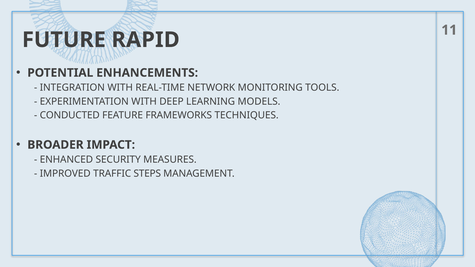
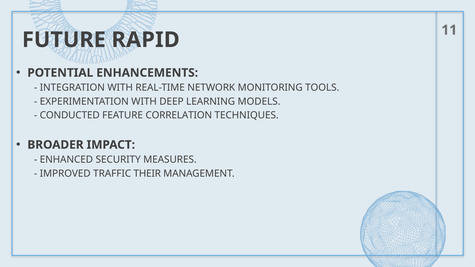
FRAMEWORKS: FRAMEWORKS -> CORRELATION
STEPS: STEPS -> THEIR
